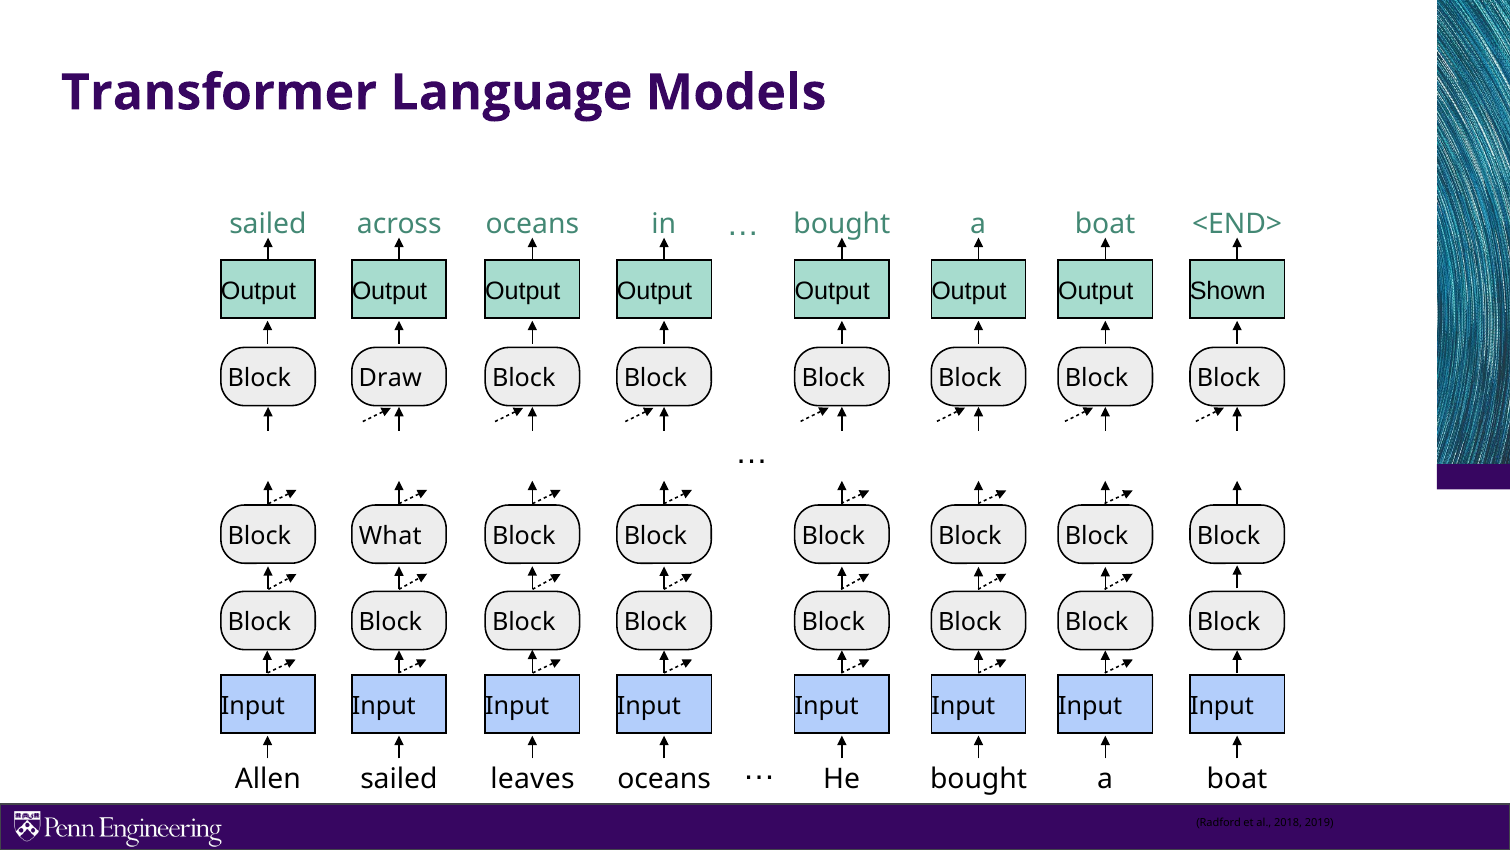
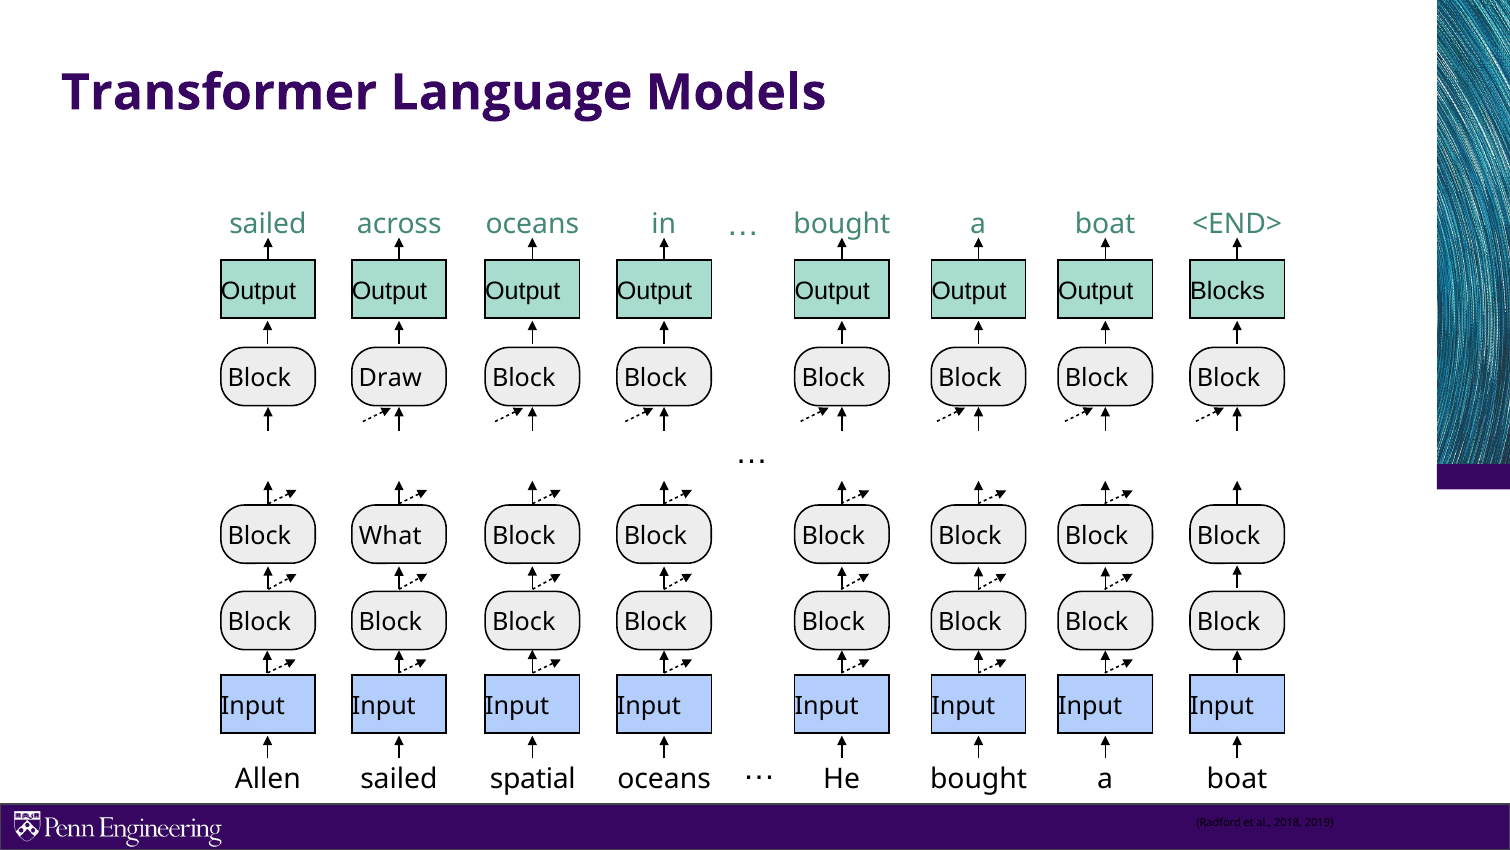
Shown: Shown -> Blocks
leaves: leaves -> spatial
